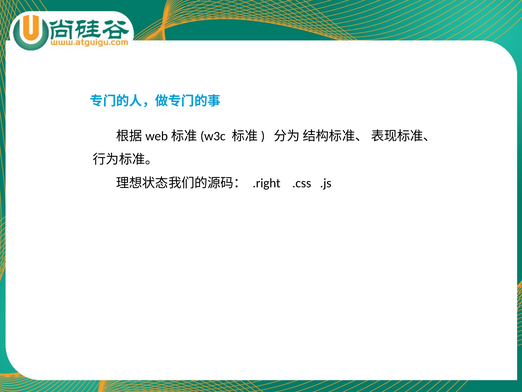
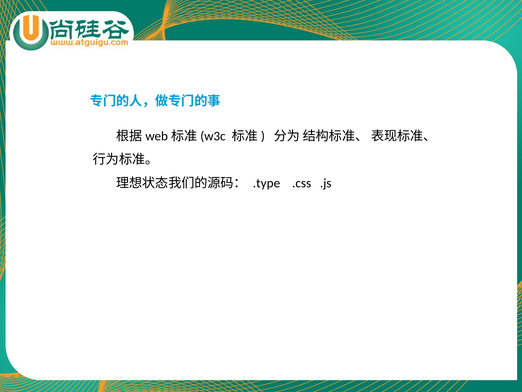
.right: .right -> .type
